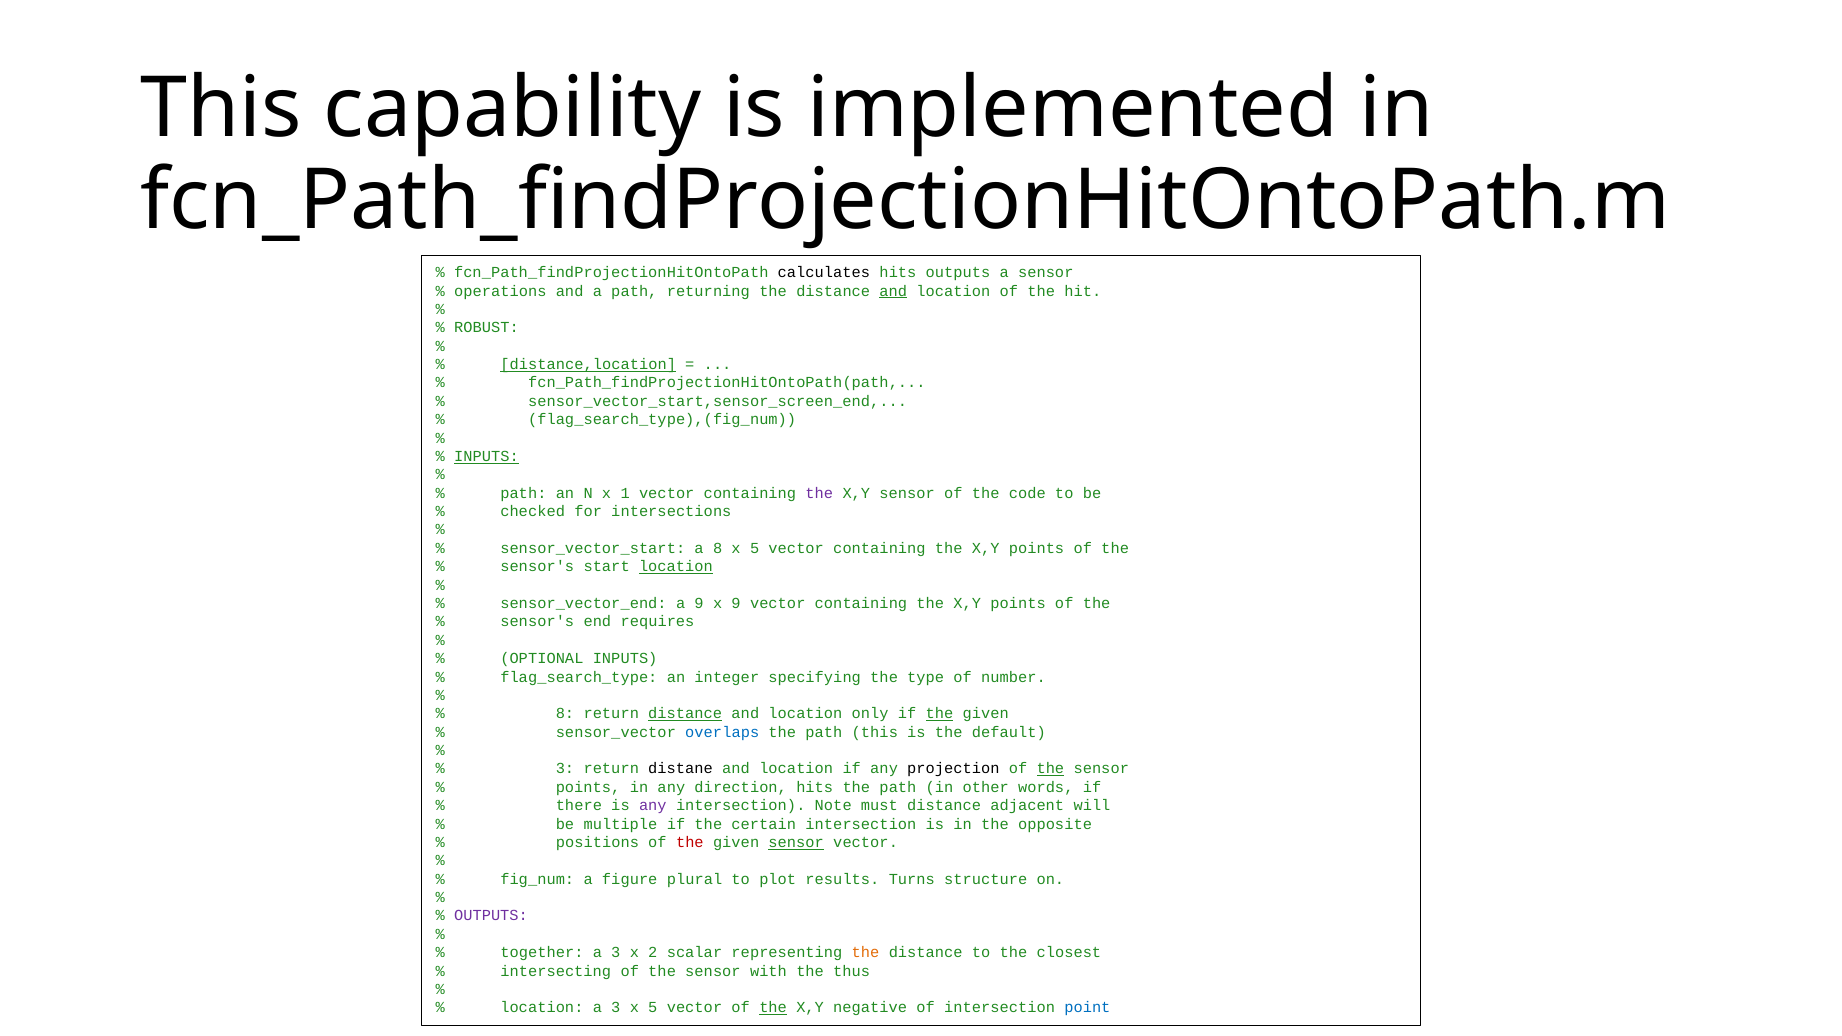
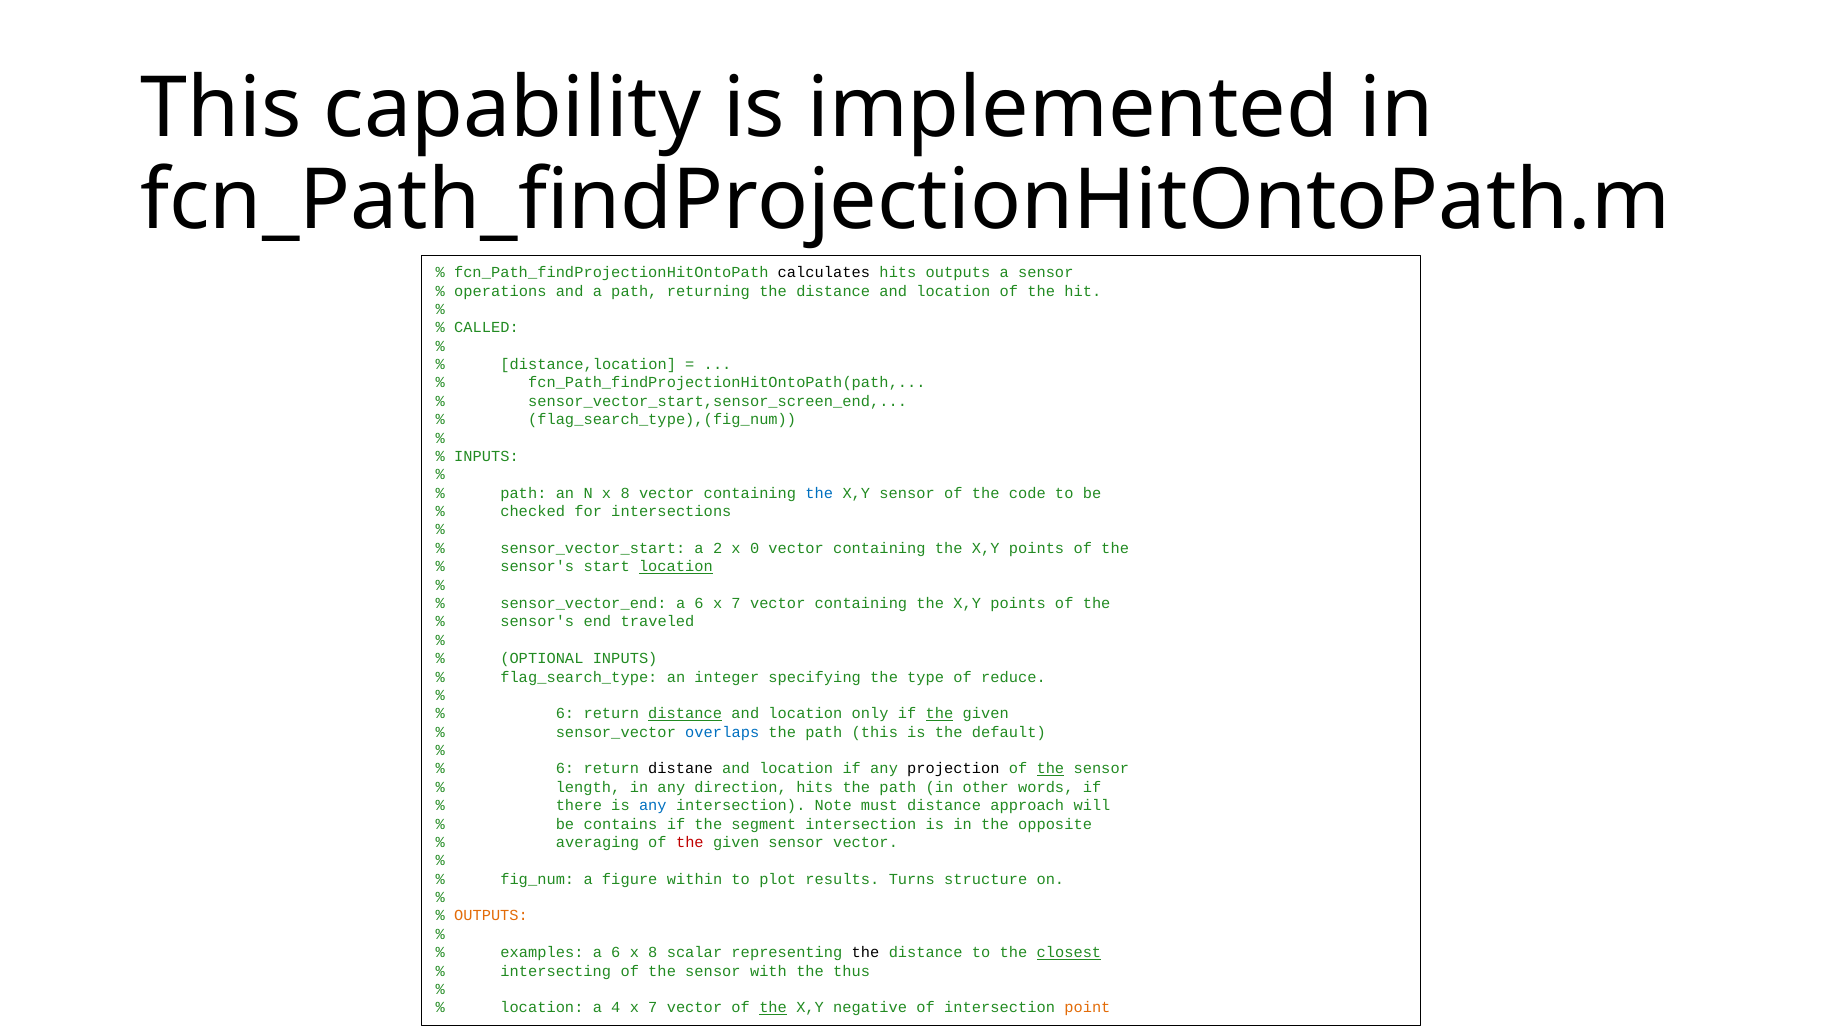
and at (893, 291) underline: present -> none
ROBUST: ROBUST -> CALLED
distance,location underline: present -> none
INPUTS at (486, 456) underline: present -> none
N x 1: 1 -> 8
the at (819, 493) colour: purple -> blue
a 8: 8 -> 2
5 at (755, 548): 5 -> 0
sensor_vector_end a 9: 9 -> 6
9 at (736, 604): 9 -> 7
requires: requires -> traveled
number: number -> reduce
8 at (565, 714): 8 -> 6
3 at (565, 769): 3 -> 6
points at (588, 787): points -> length
any at (653, 806) colour: purple -> blue
adjacent: adjacent -> approach
multiple: multiple -> contains
certain: certain -> segment
positions: positions -> averaging
sensor at (796, 842) underline: present -> none
plural: plural -> within
OUTPUTS at (491, 916) colour: purple -> orange
together: together -> examples
3 at (616, 953): 3 -> 6
2 at (653, 953): 2 -> 8
the at (866, 953) colour: orange -> black
closest underline: none -> present
location a 3: 3 -> 4
5 at (653, 1008): 5 -> 7
point colour: blue -> orange
